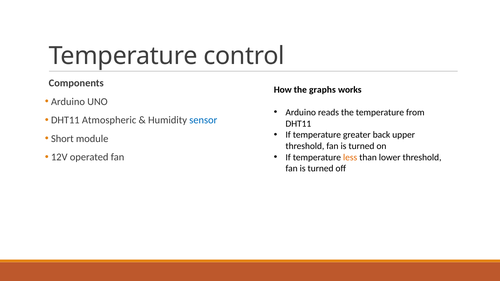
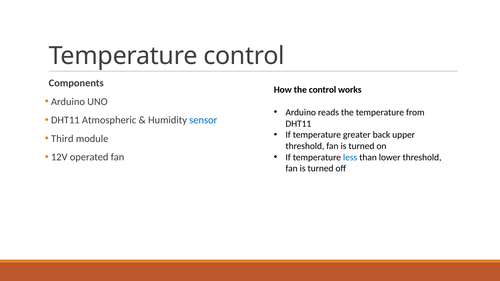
the graphs: graphs -> control
Short: Short -> Third
less colour: orange -> blue
